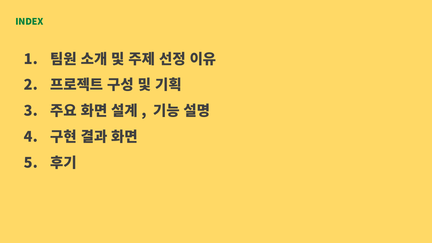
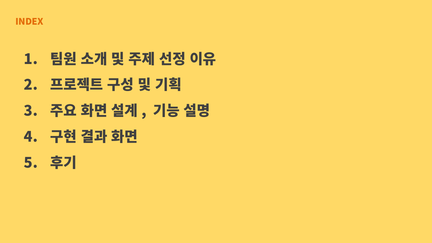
INDEX colour: green -> orange
